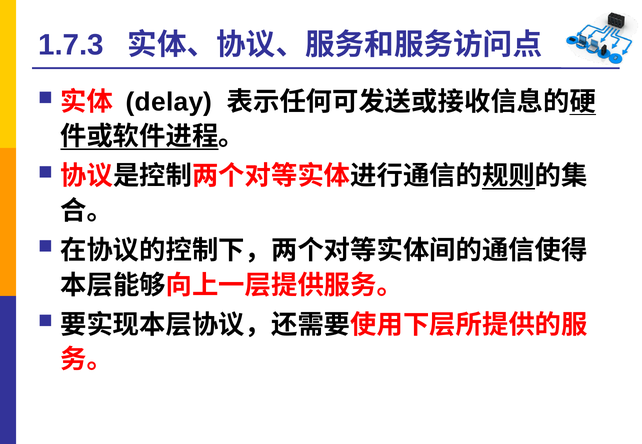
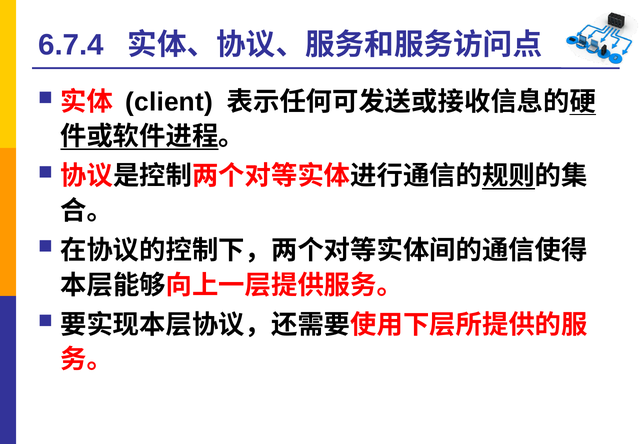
1.7.3: 1.7.3 -> 6.7.4
delay: delay -> client
